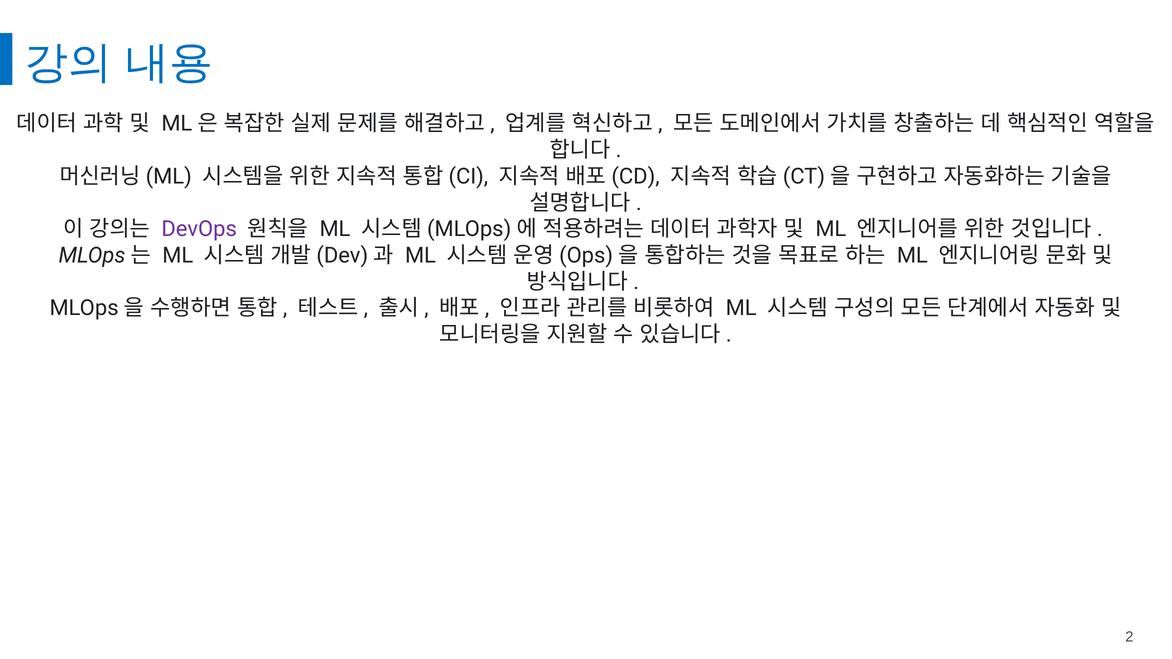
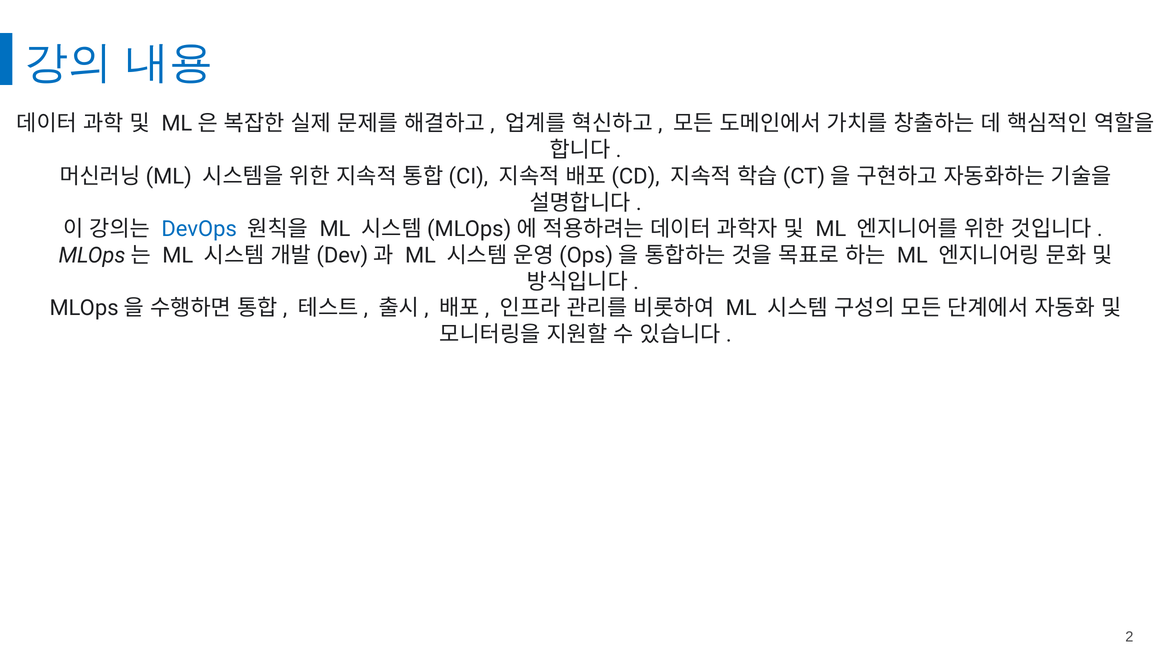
DevOps colour: purple -> blue
